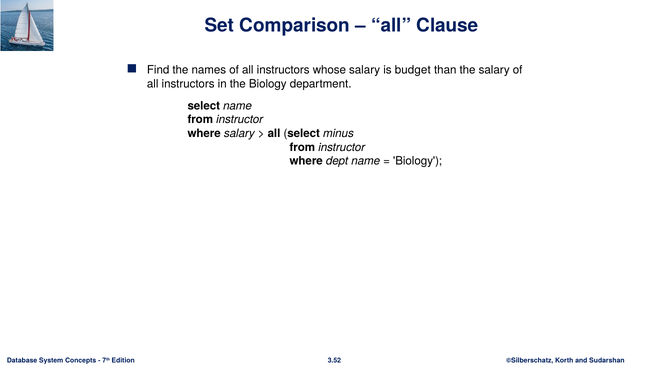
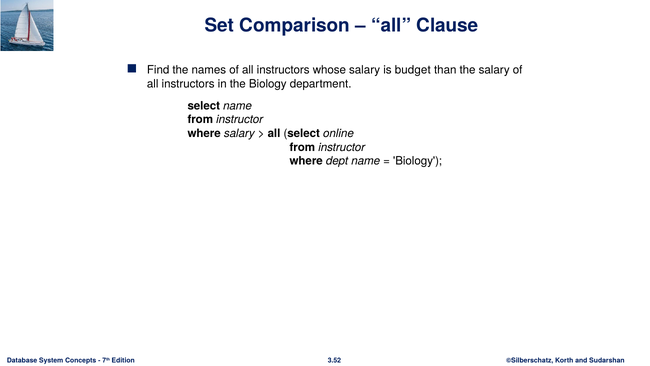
minus: minus -> online
